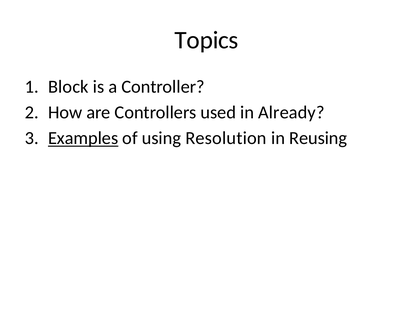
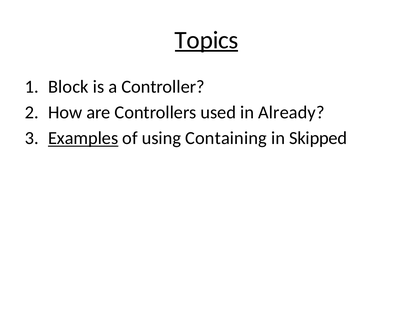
Topics underline: none -> present
Resolution: Resolution -> Containing
Reusing: Reusing -> Skipped
